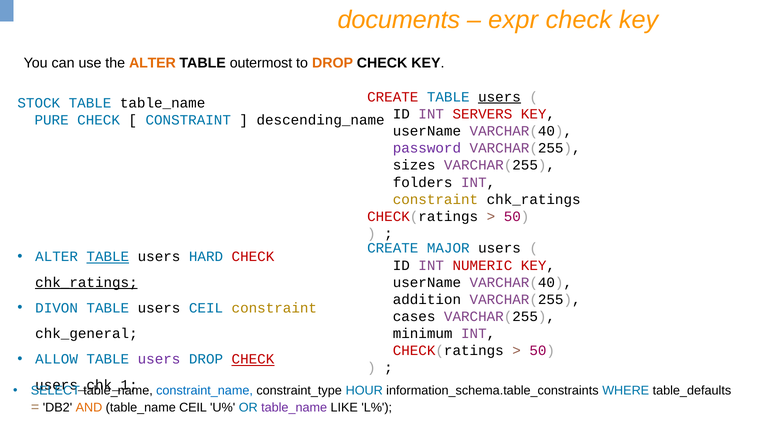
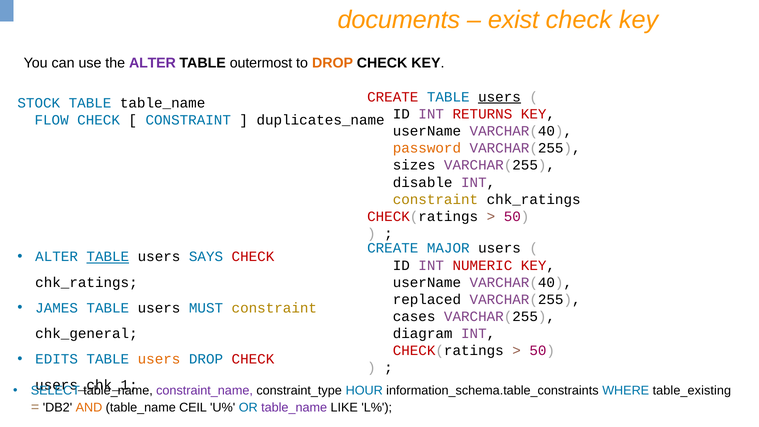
expr: expr -> exist
ALTER at (152, 63) colour: orange -> purple
SERVERS: SERVERS -> RETURNS
PURE: PURE -> FLOW
descending_name: descending_name -> duplicates_name
password colour: purple -> orange
folders: folders -> disable
HARD: HARD -> SAYS
chk_ratings at (86, 282) underline: present -> none
addition: addition -> replaced
DIVON: DIVON -> JAMES
users CEIL: CEIL -> MUST
minimum: minimum -> diagram
ALLOW: ALLOW -> EDITS
users at (159, 359) colour: purple -> orange
CHECK at (253, 359) underline: present -> none
constraint_name colour: blue -> purple
table_defaults: table_defaults -> table_existing
